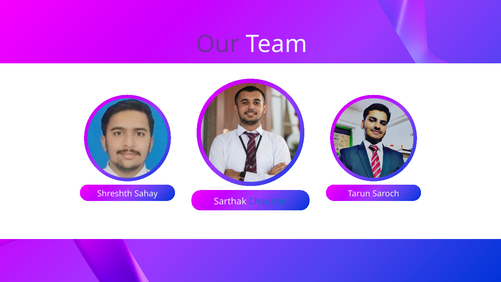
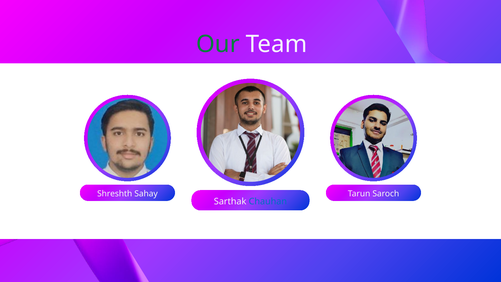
Our colour: purple -> green
